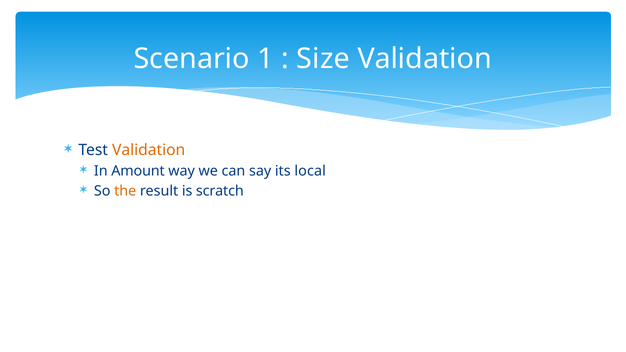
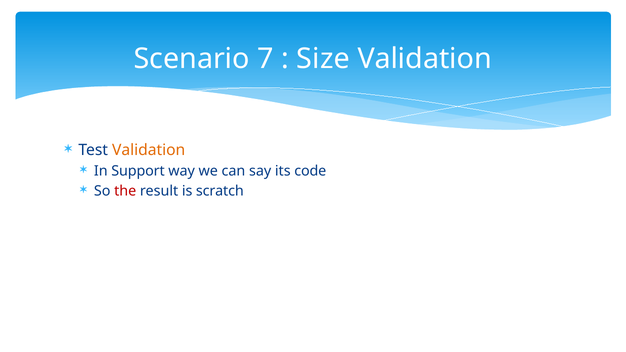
1: 1 -> 7
Amount: Amount -> Support
local: local -> code
the colour: orange -> red
